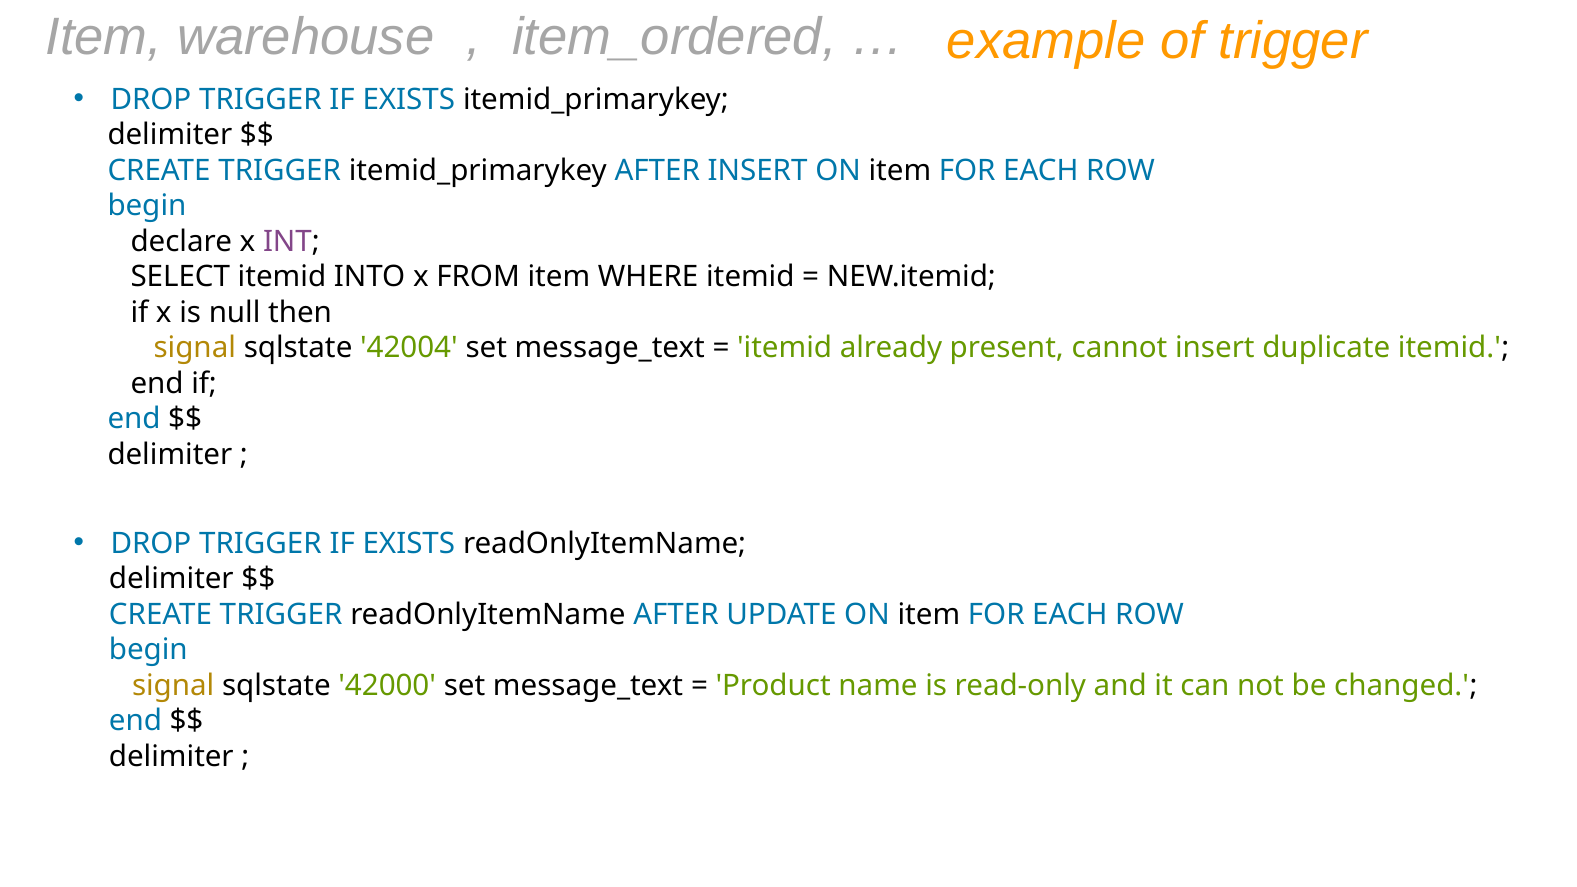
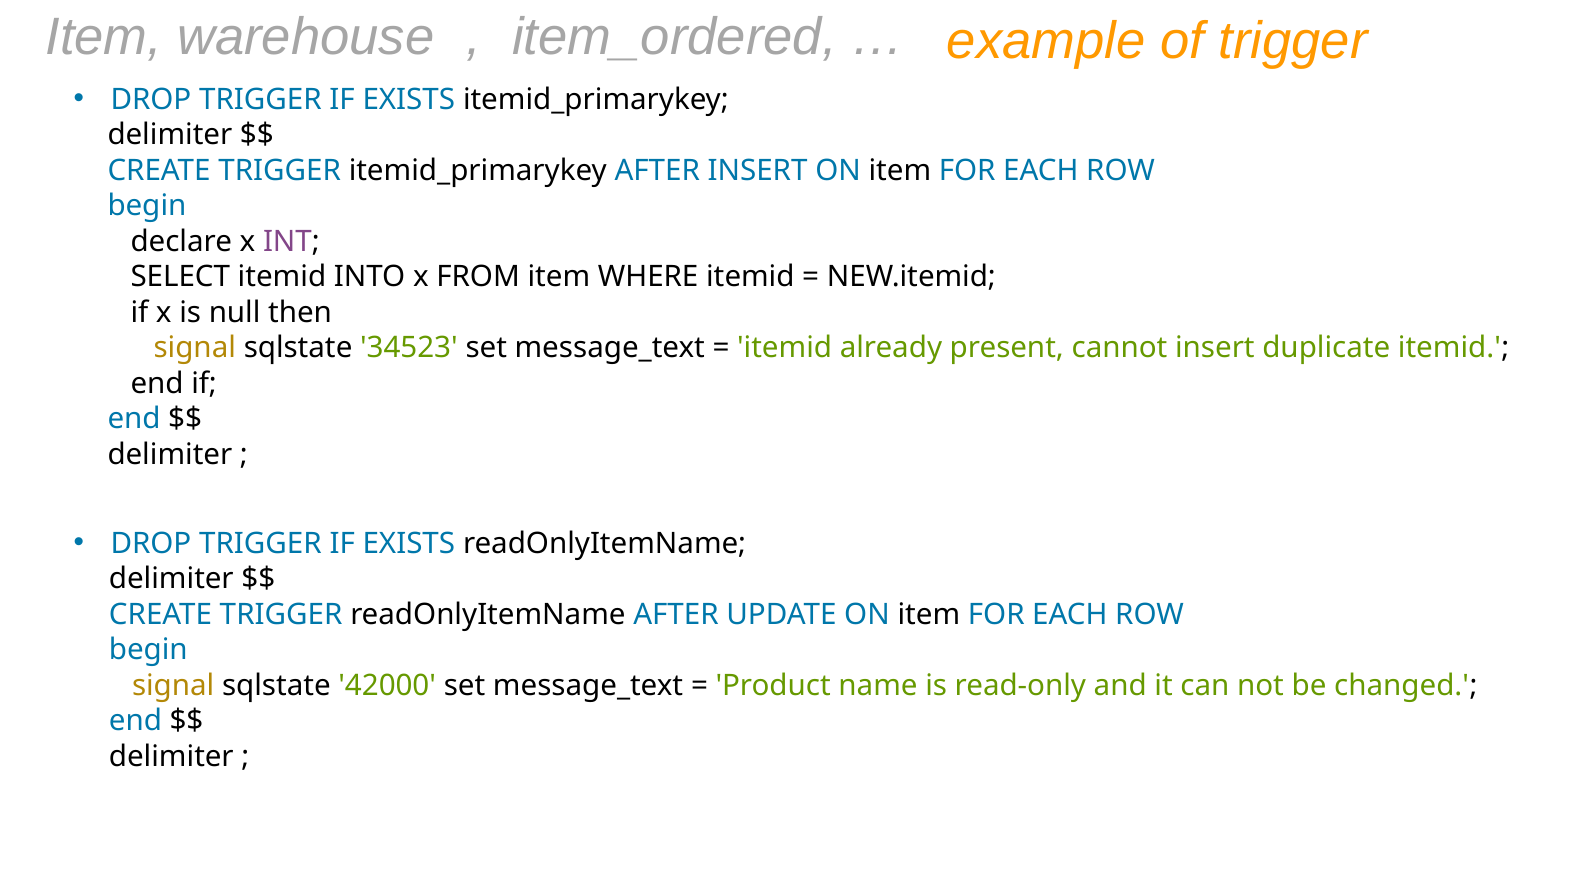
42004: 42004 -> 34523
